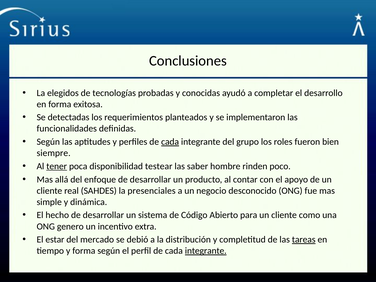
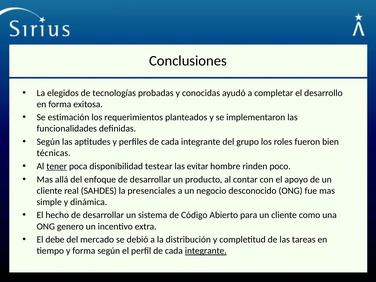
detectadas: detectadas -> estimación
cada at (170, 142) underline: present -> none
siempre: siempre -> técnicas
saber: saber -> evitar
estar: estar -> debe
tareas underline: present -> none
